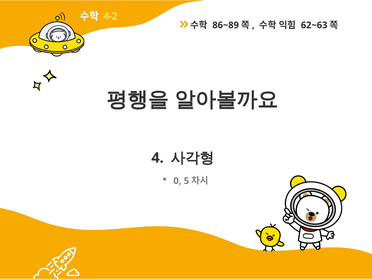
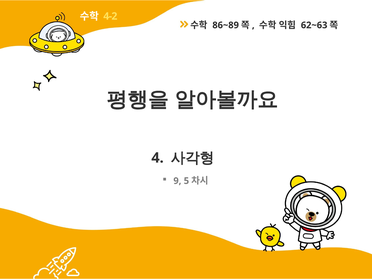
0: 0 -> 9
